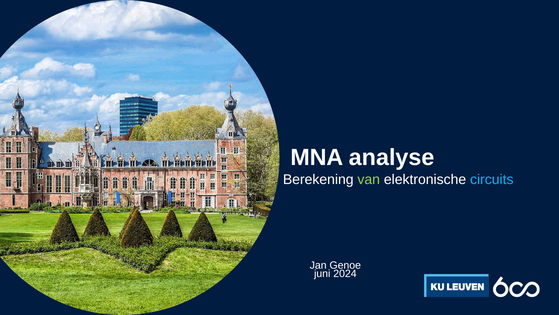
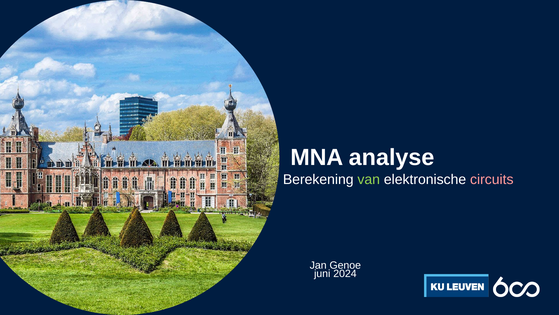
circuits colour: light blue -> pink
